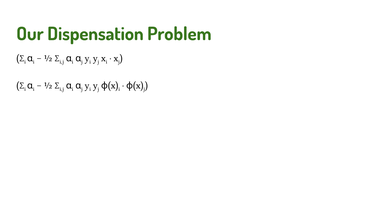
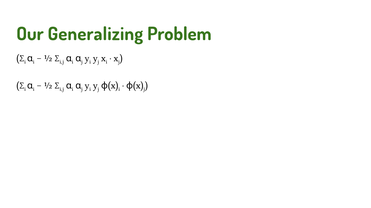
Dispensation: Dispensation -> Generalizing
